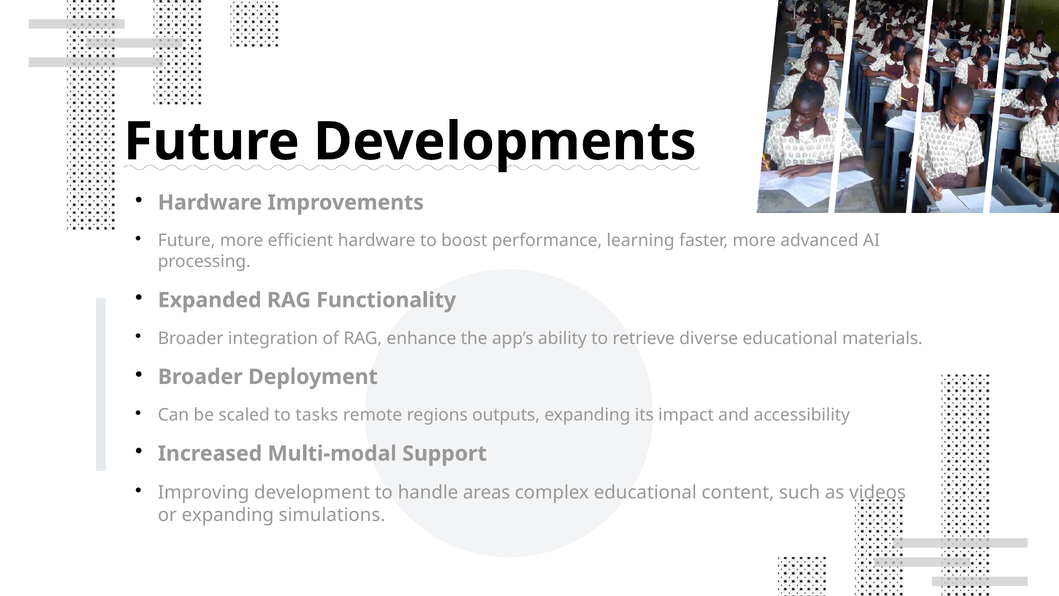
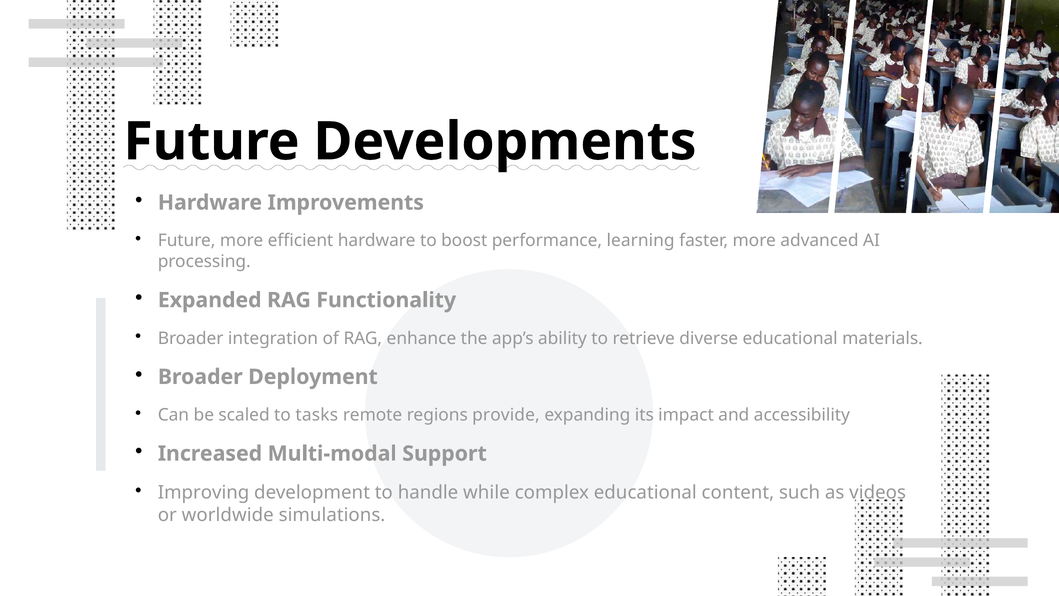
outputs: outputs -> provide
areas: areas -> while
or expanding: expanding -> worldwide
